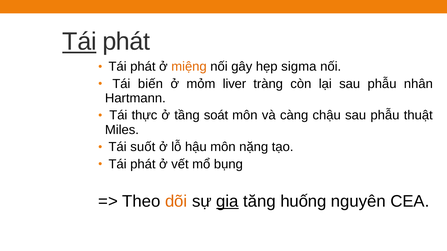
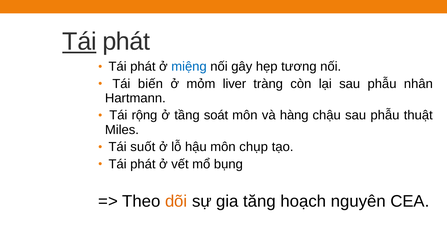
miệng colour: orange -> blue
sigma: sigma -> tương
thực: thực -> rộng
càng: càng -> hàng
nặng: nặng -> chụp
gia underline: present -> none
huống: huống -> hoạch
